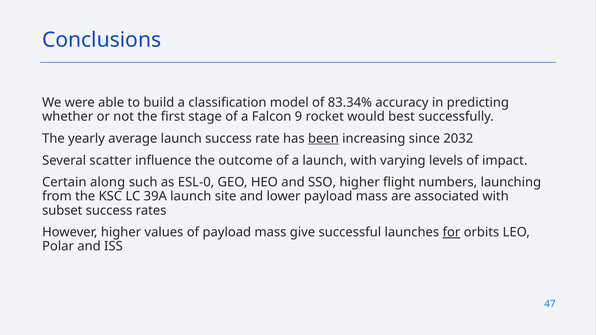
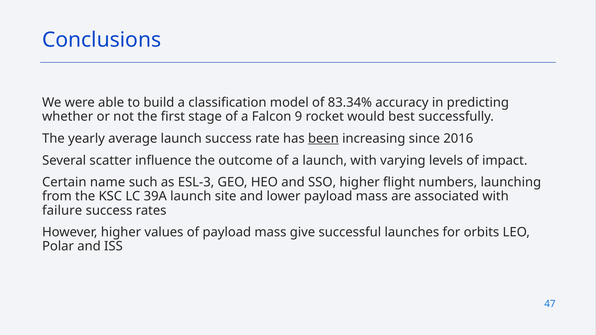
2032: 2032 -> 2016
along: along -> name
ESL-0: ESL-0 -> ESL-3
subset: subset -> failure
for underline: present -> none
